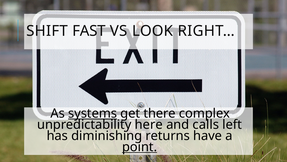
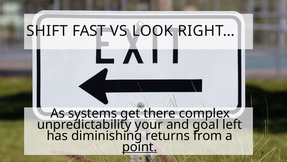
systems underline: present -> none
here: here -> your
calls: calls -> goal
have: have -> from
